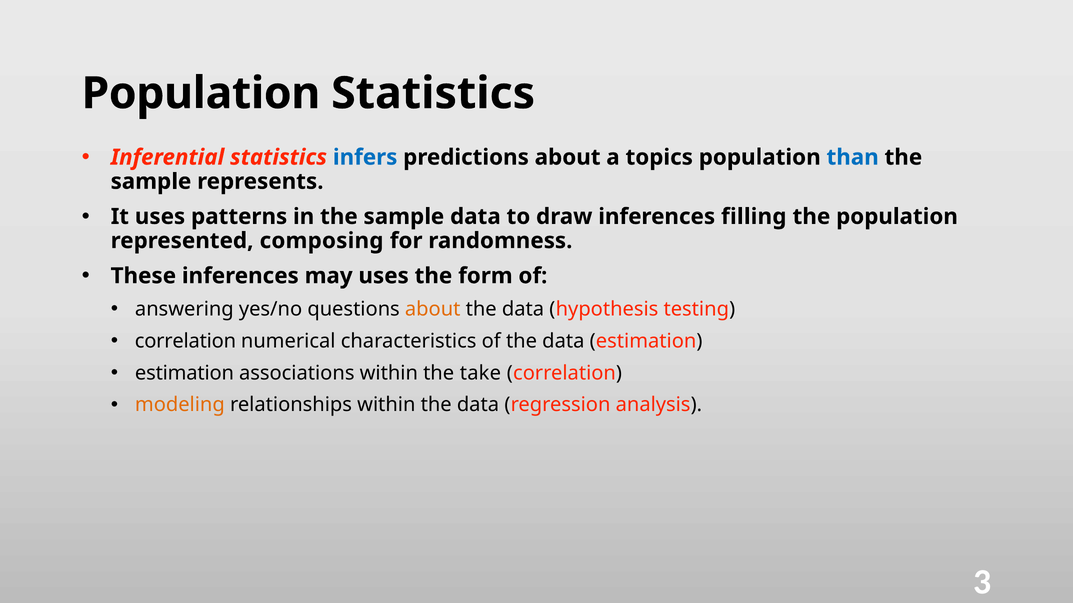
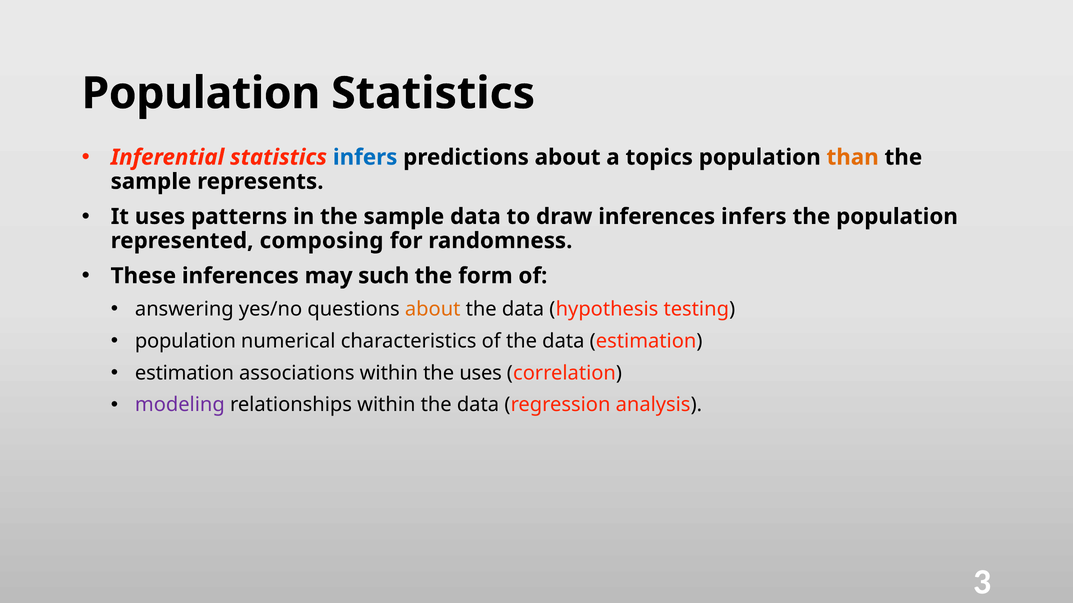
than colour: blue -> orange
inferences filling: filling -> infers
may uses: uses -> such
correlation at (185, 341): correlation -> population
the take: take -> uses
modeling colour: orange -> purple
